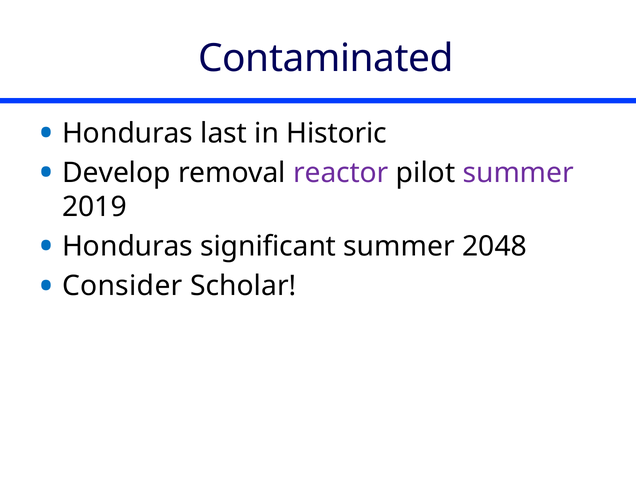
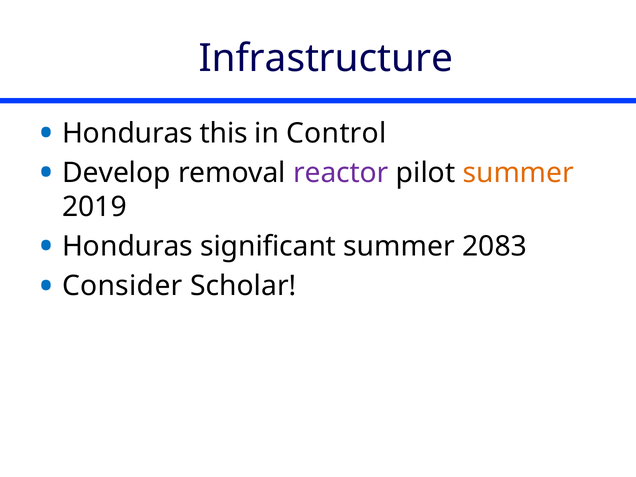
Contaminated: Contaminated -> Infrastructure
last: last -> this
Historic: Historic -> Control
summer at (518, 173) colour: purple -> orange
2048: 2048 -> 2083
